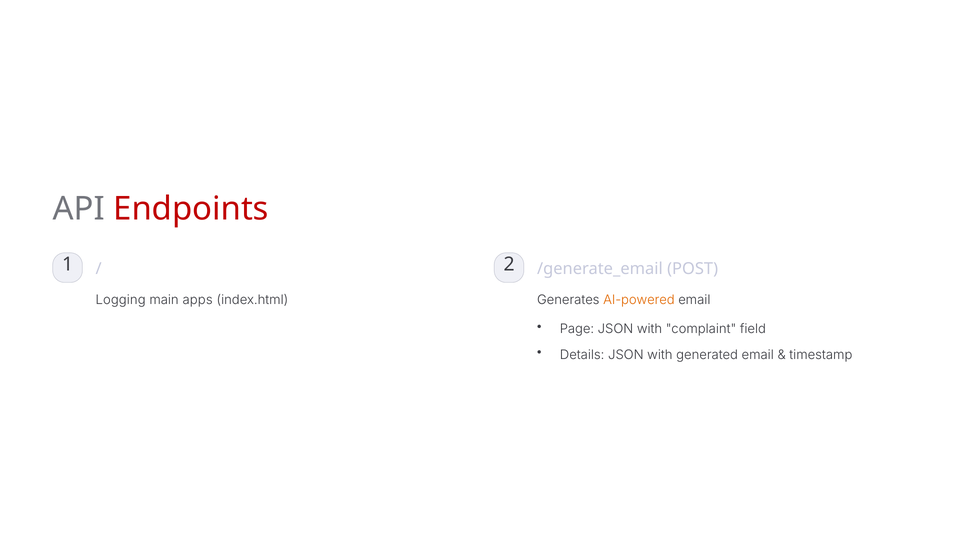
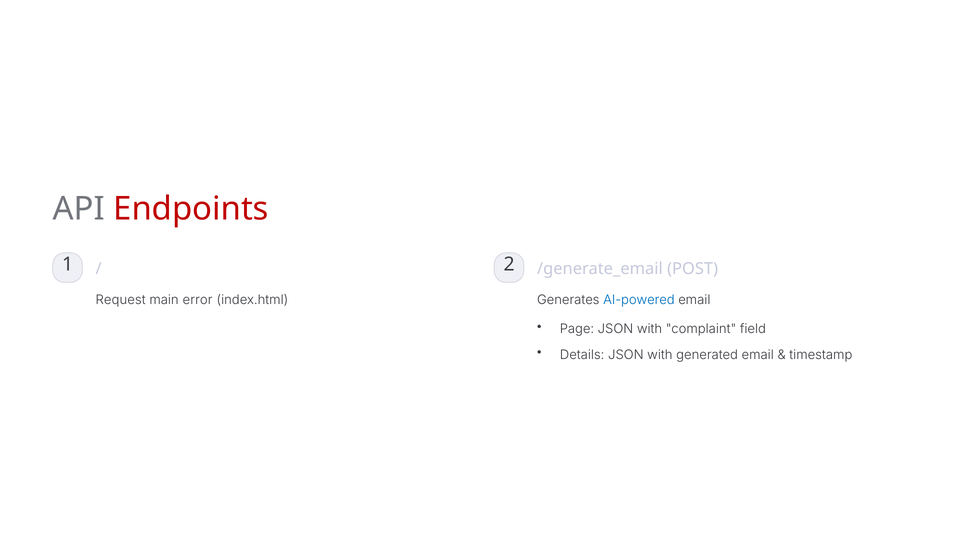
Logging: Logging -> Request
apps: apps -> error
AI-powered colour: orange -> blue
